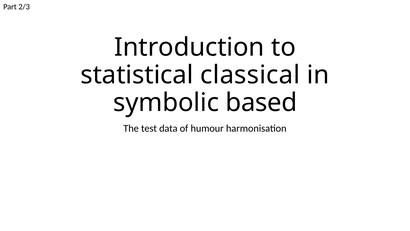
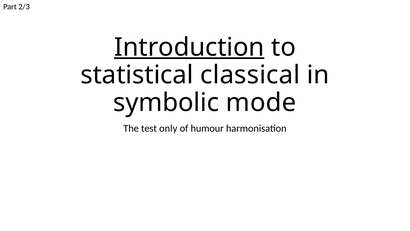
Introduction underline: none -> present
based: based -> mode
data: data -> only
